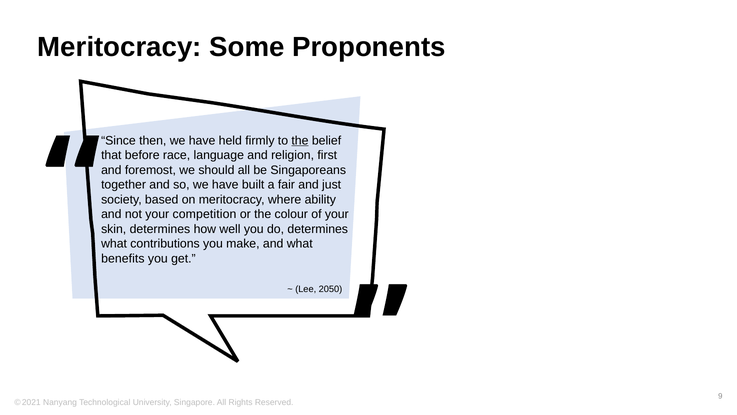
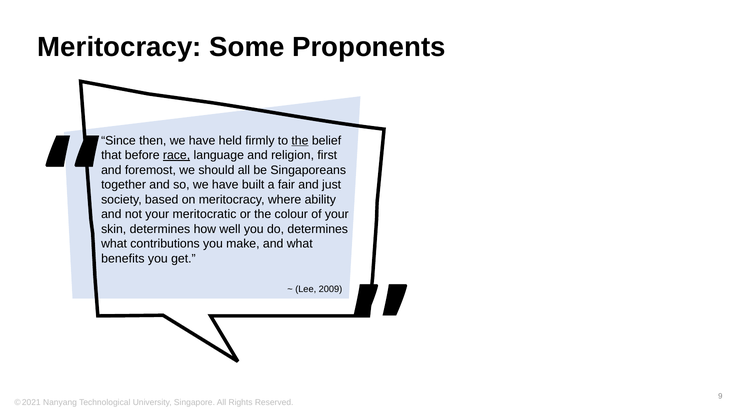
race underline: none -> present
competition: competition -> meritocratic
2050: 2050 -> 2009
